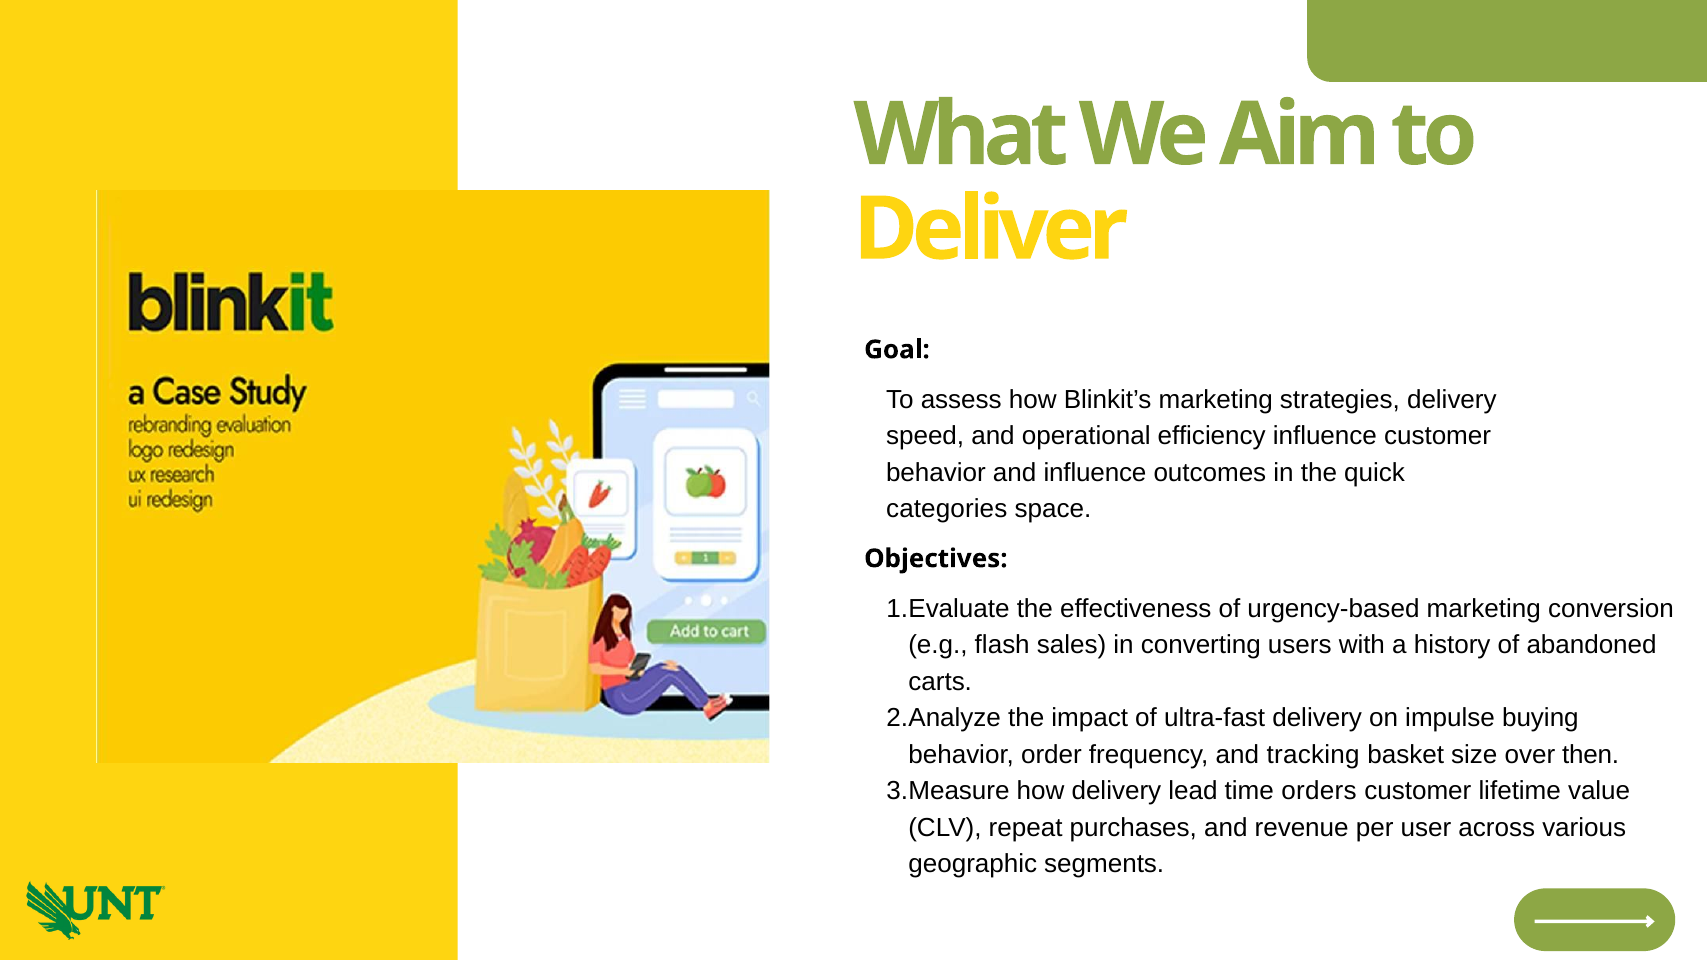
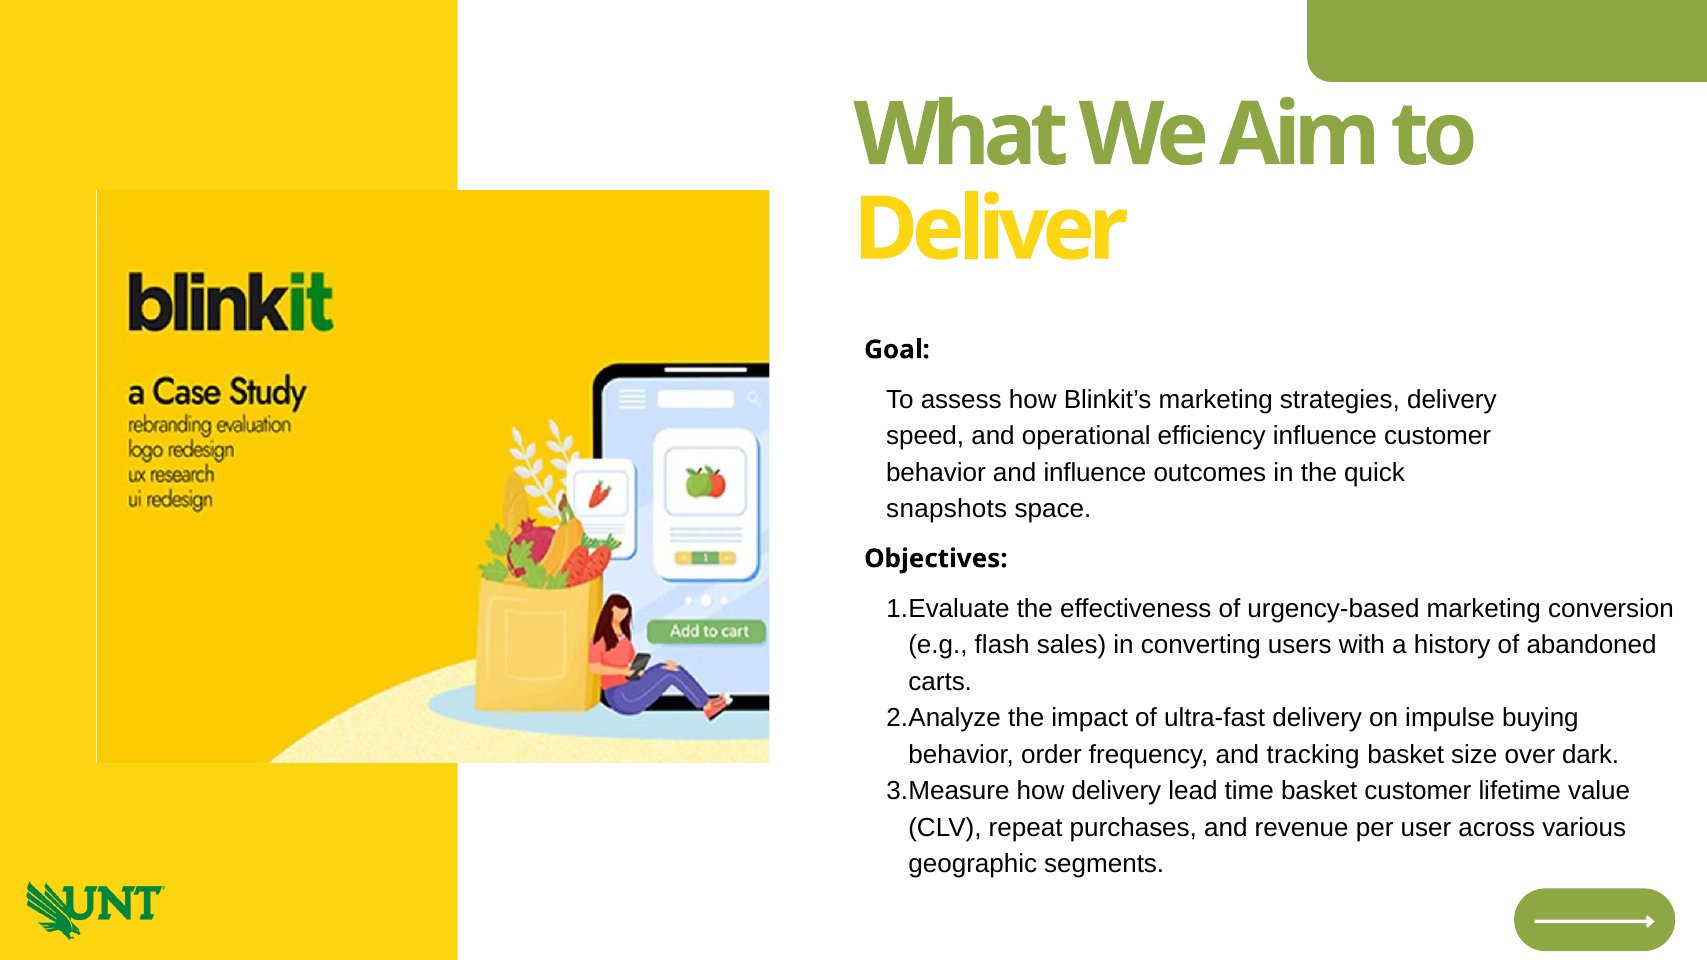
categories: categories -> snapshots
then: then -> dark
time orders: orders -> basket
